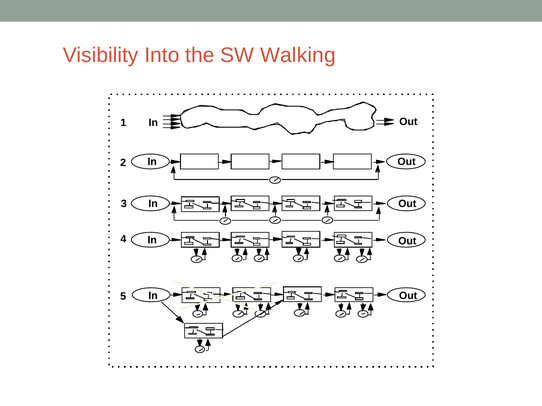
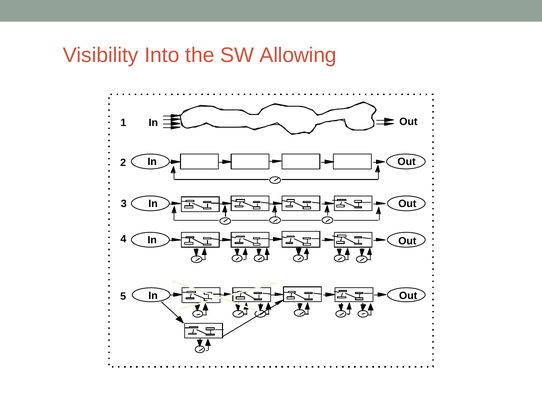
Walking: Walking -> Allowing
